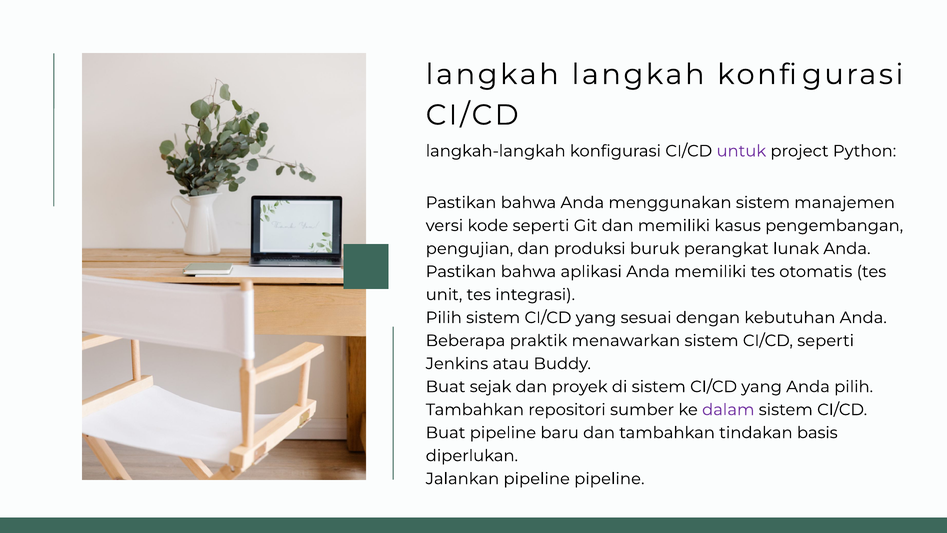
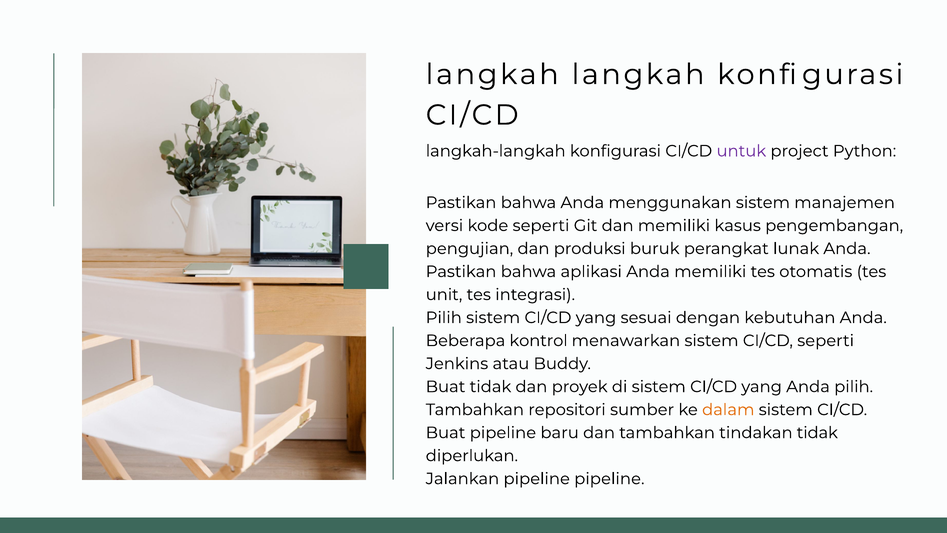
praktik: praktik -> kontrol
Buat sejak: sejak -> tidak
dalam colour: purple -> orange
tindakan basis: basis -> tidak
